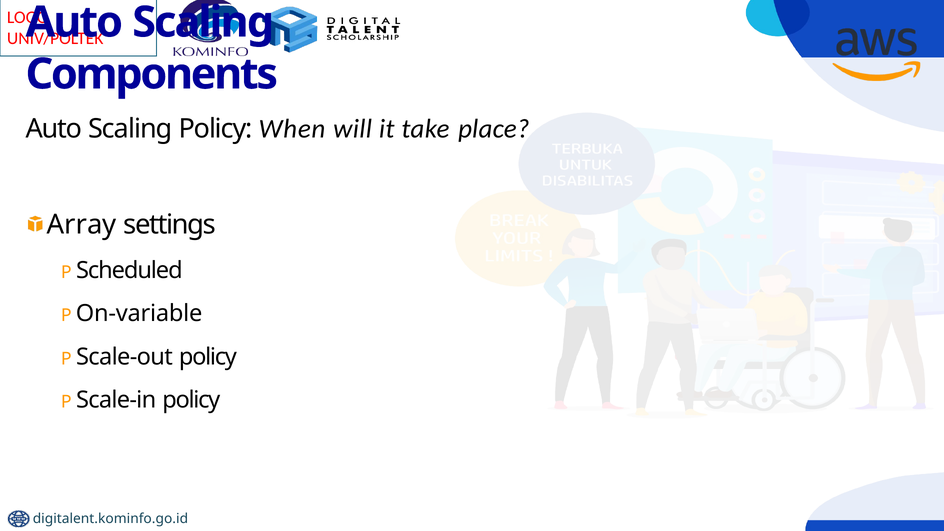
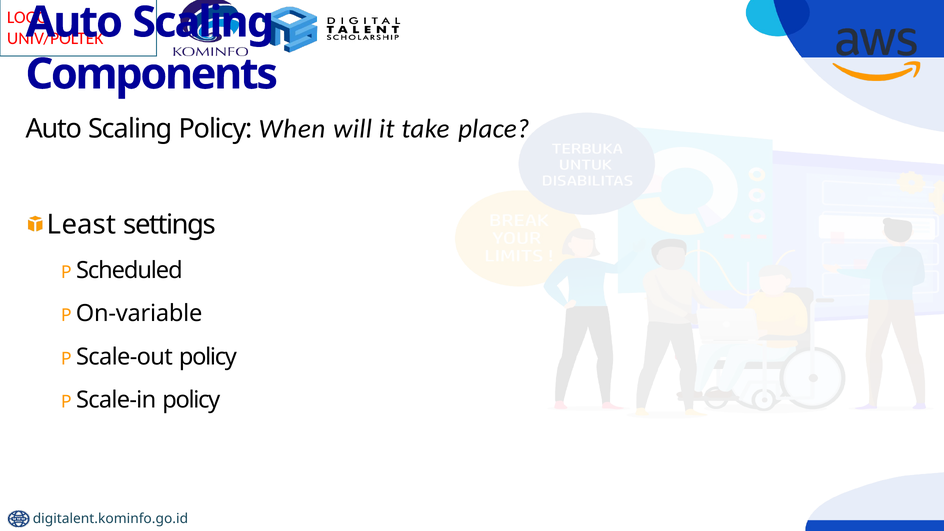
Array: Array -> Least
